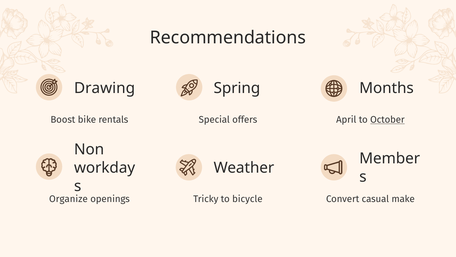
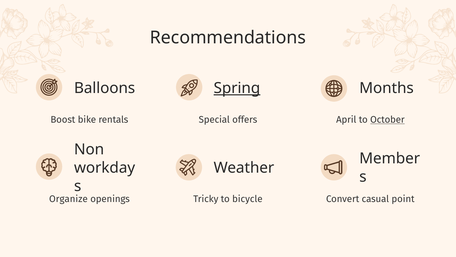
Drawing: Drawing -> Balloons
Spring underline: none -> present
make: make -> point
